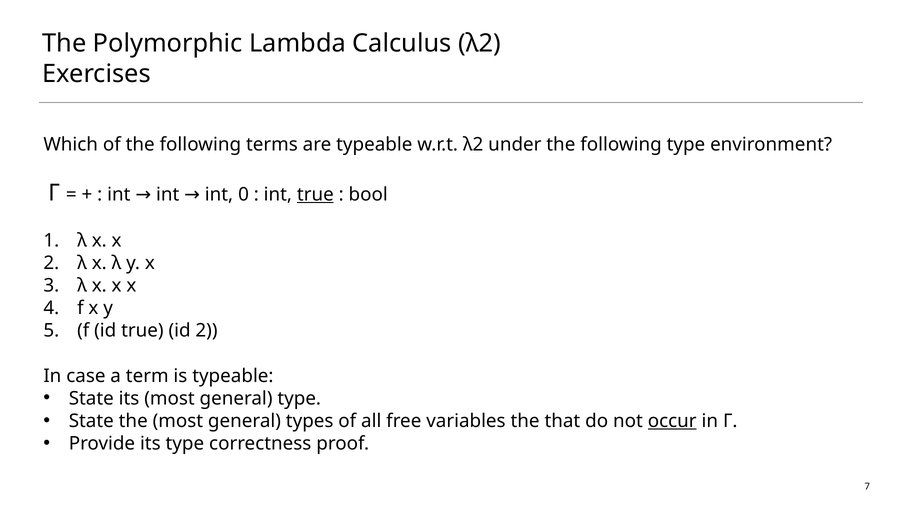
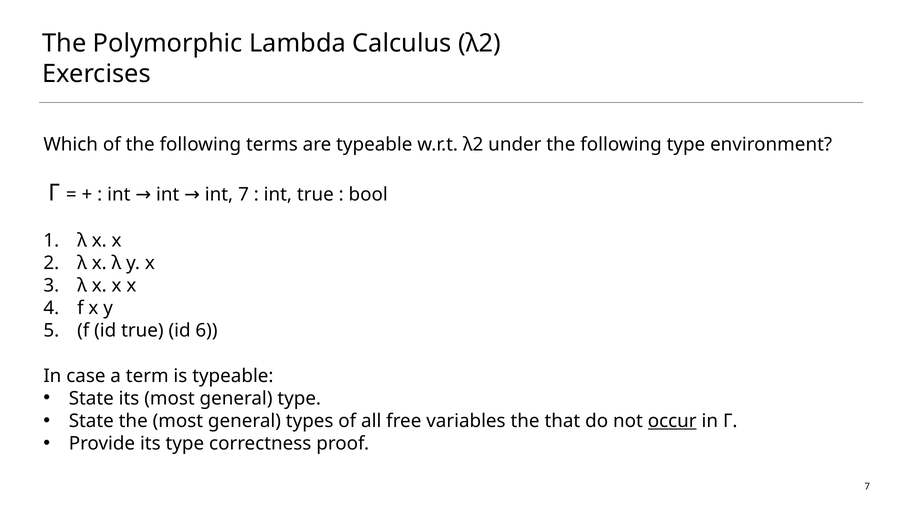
int 0: 0 -> 7
true at (315, 195) underline: present -> none
id 2: 2 -> 6
